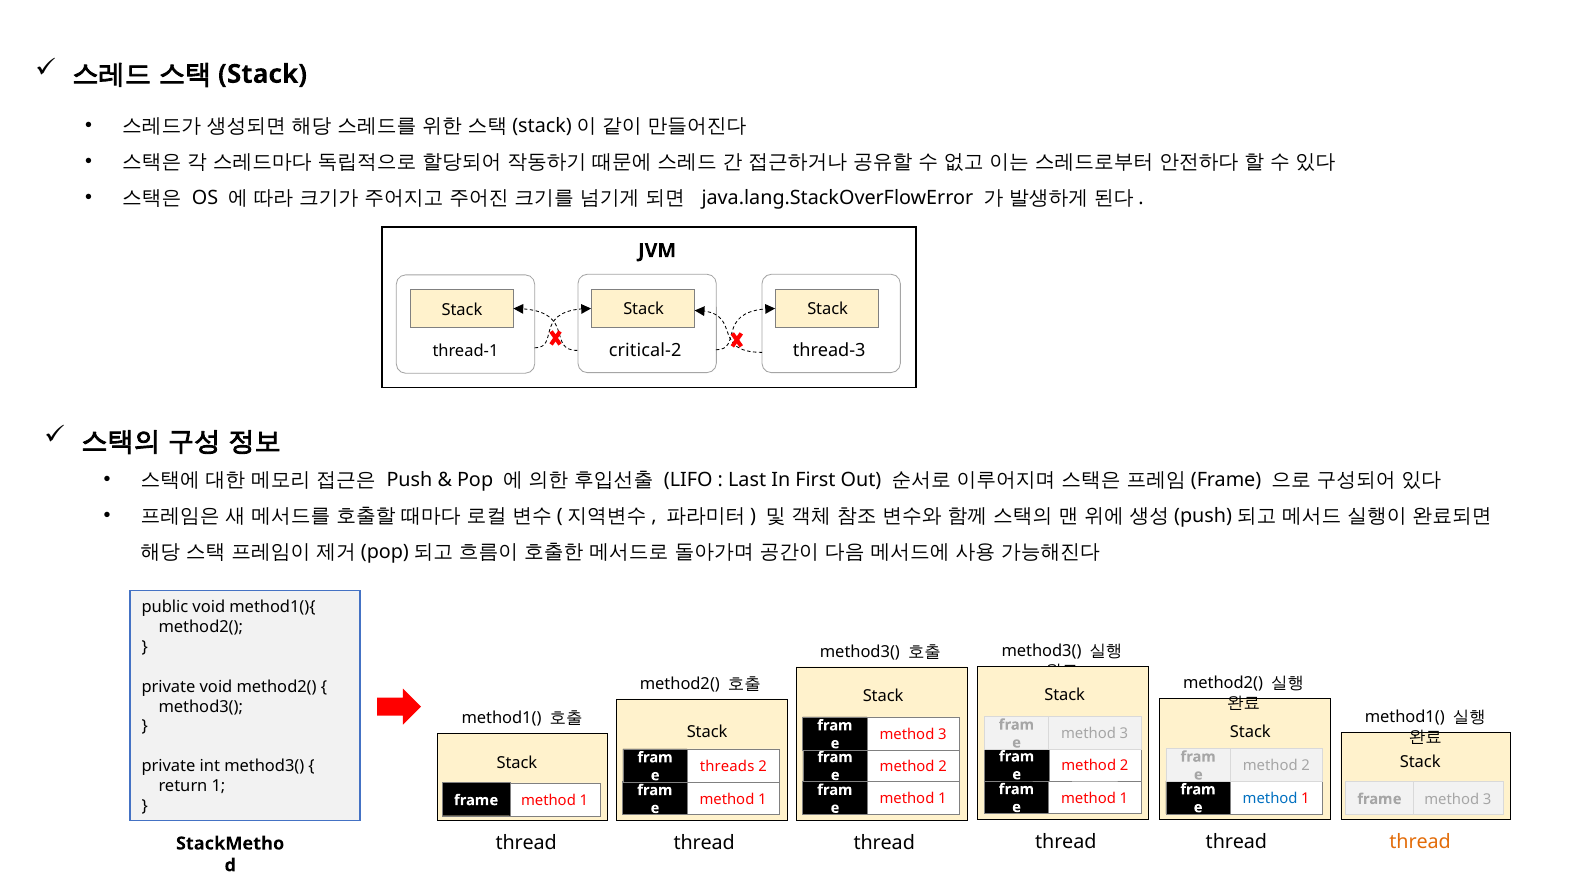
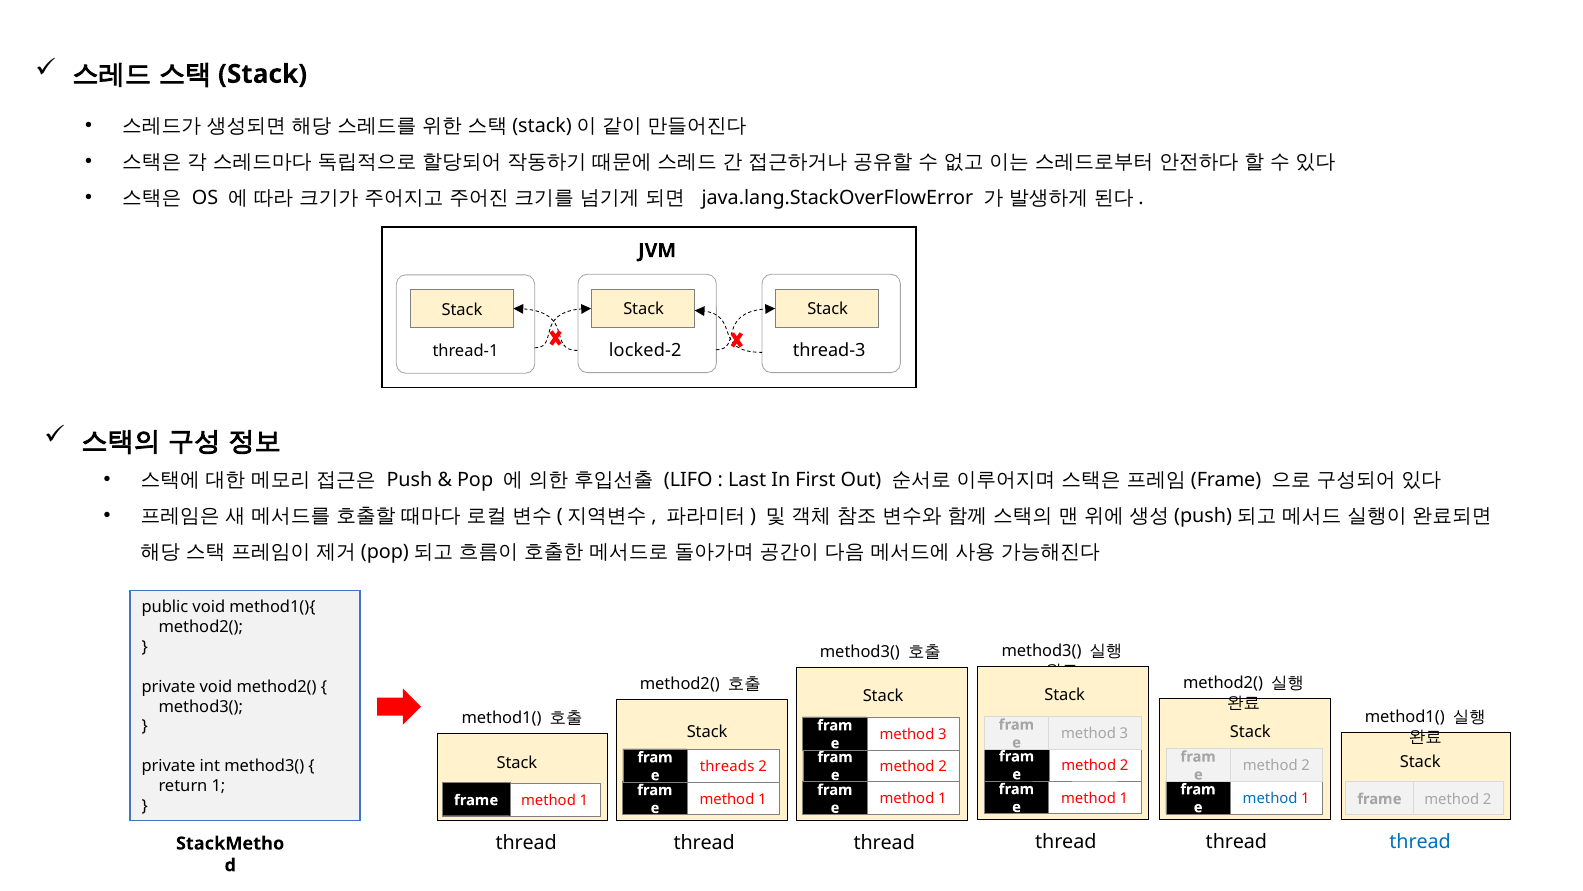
critical-2: critical-2 -> locked-2
3 at (1487, 799): 3 -> 2
thread at (1420, 841) colour: orange -> blue
